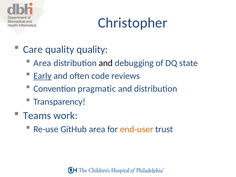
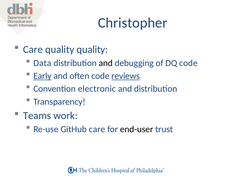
Area at (42, 63): Area -> Data
DQ state: state -> code
reviews underline: none -> present
pragmatic: pragmatic -> electronic
GitHub area: area -> care
end-user colour: orange -> black
